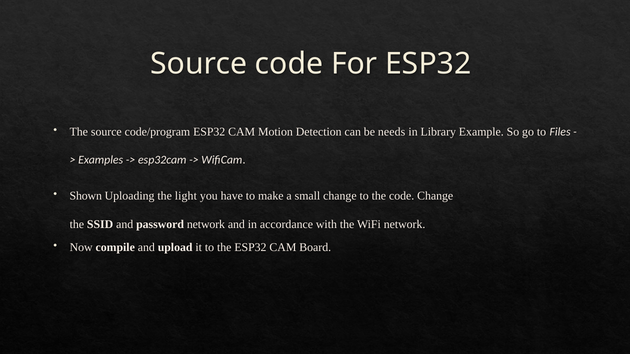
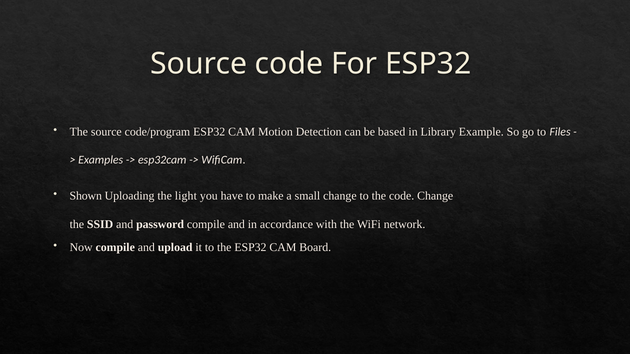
needs: needs -> based
password network: network -> compile
